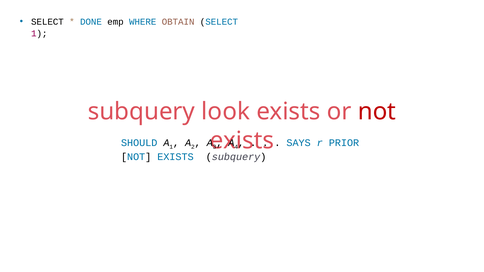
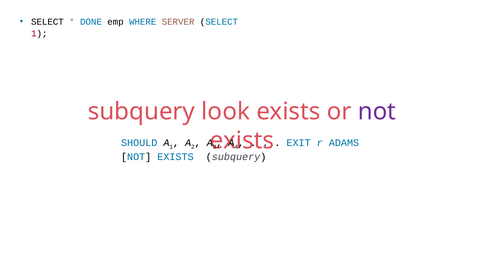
OBTAIN: OBTAIN -> SERVER
not at (377, 112) colour: red -> purple
SAYS: SAYS -> EXIT
PRIOR: PRIOR -> ADAMS
